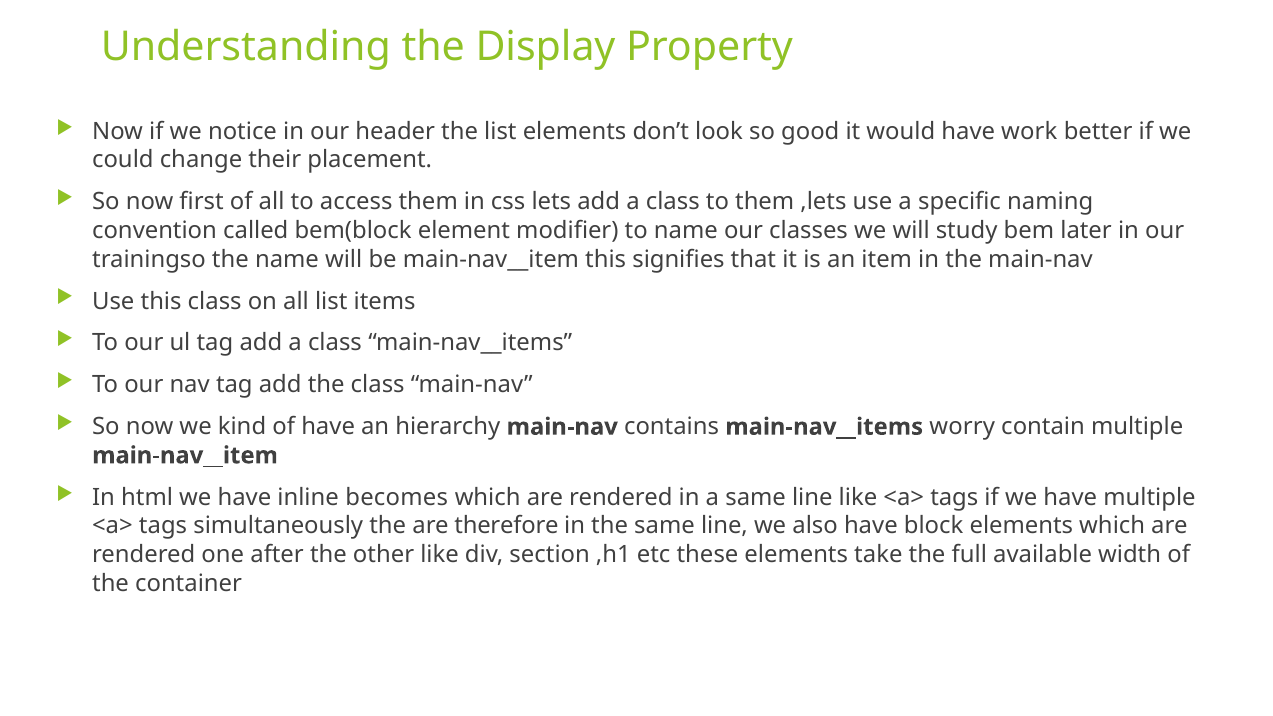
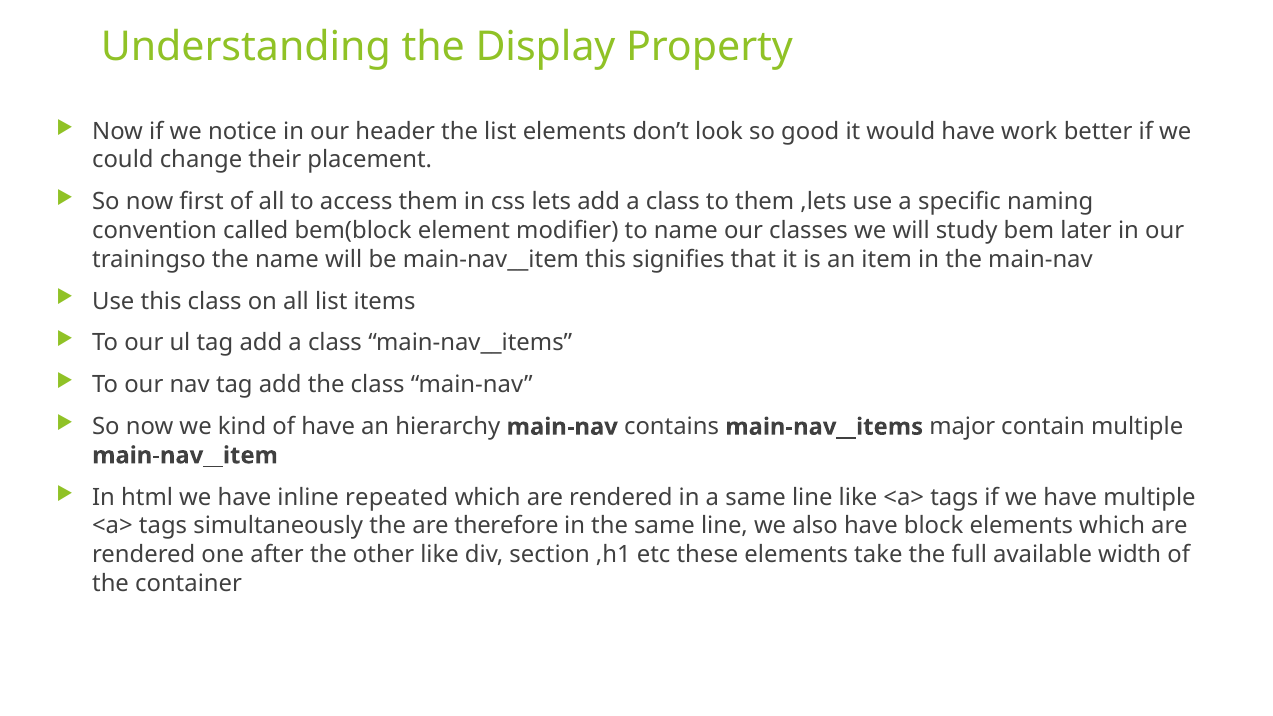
worry: worry -> major
becomes: becomes -> repeated
